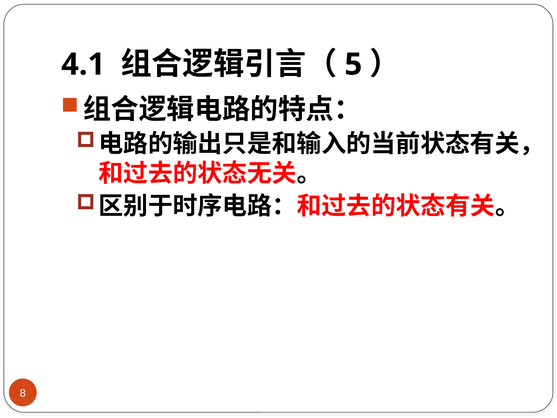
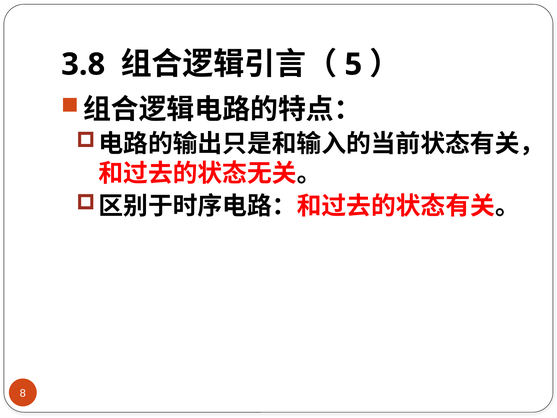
4.1: 4.1 -> 3.8
